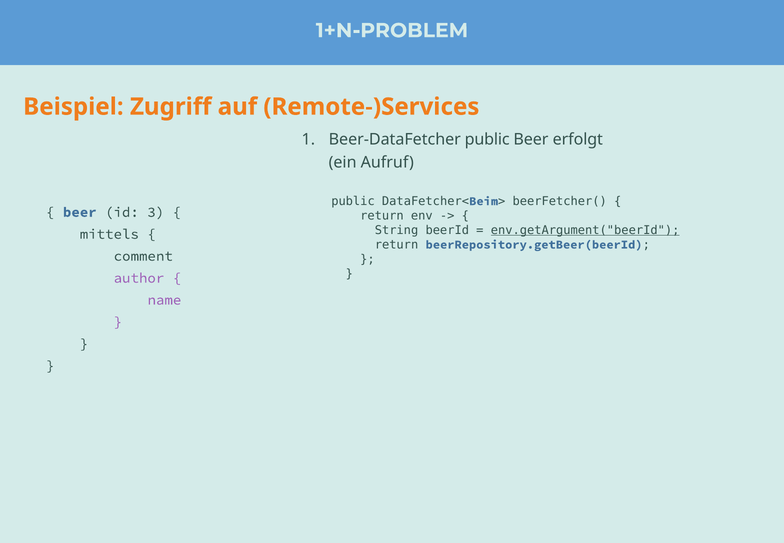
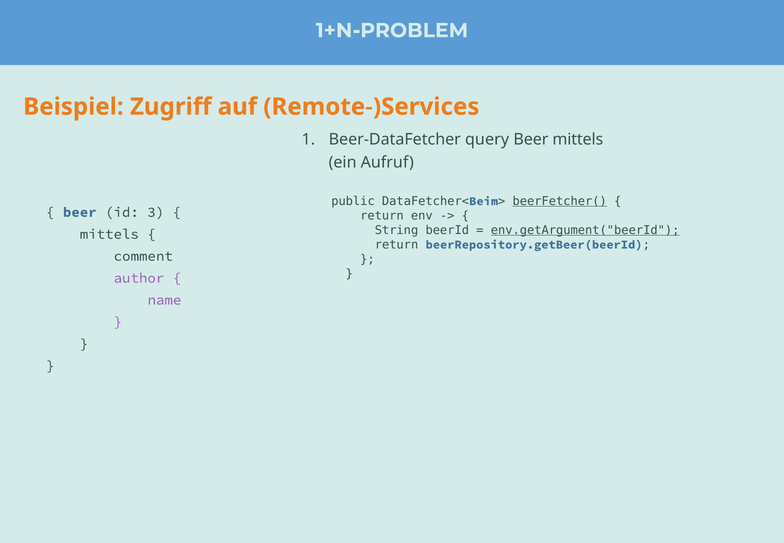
Beer-DataFetcher public: public -> query
Beer erfolgt: erfolgt -> mittels
beerFetcher( underline: none -> present
